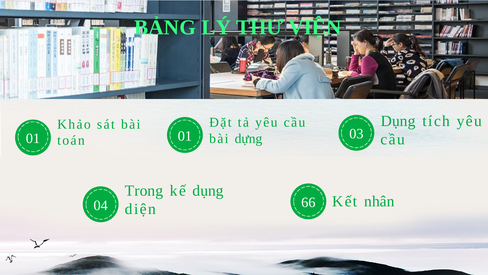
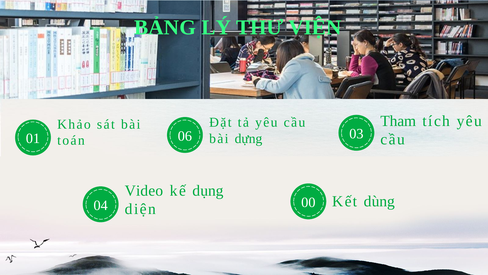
Dụng at (398, 121): Dụng -> Tham
toán 01: 01 -> 06
Trong: Trong -> Video
66: 66 -> 00
nhân: nhân -> dùng
